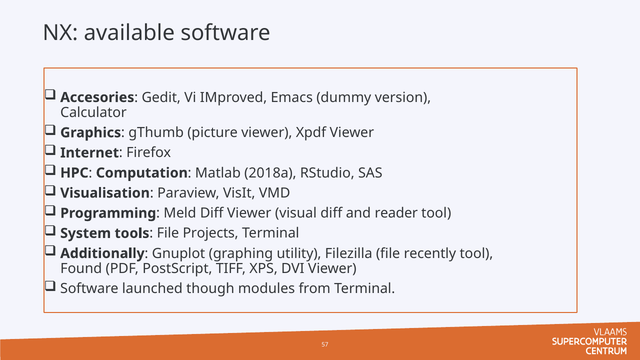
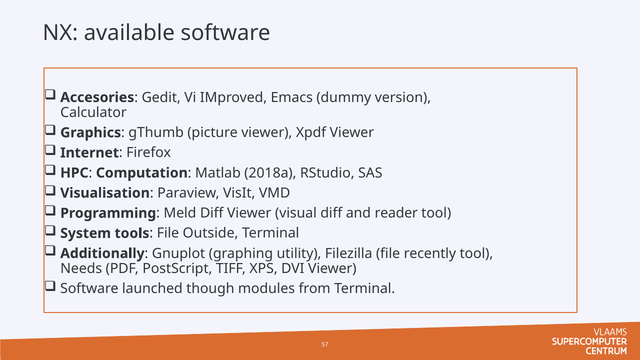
Projects: Projects -> Outside
Found: Found -> Needs
